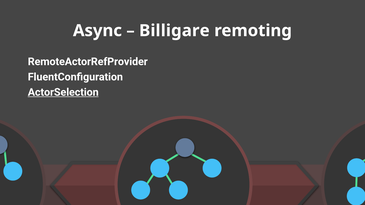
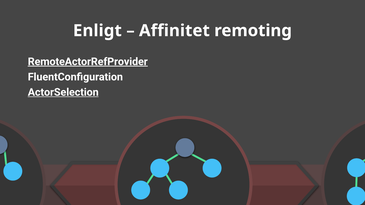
Async: Async -> Enligt
Billigare: Billigare -> Affinitet
RemoteActorRefProvider underline: none -> present
